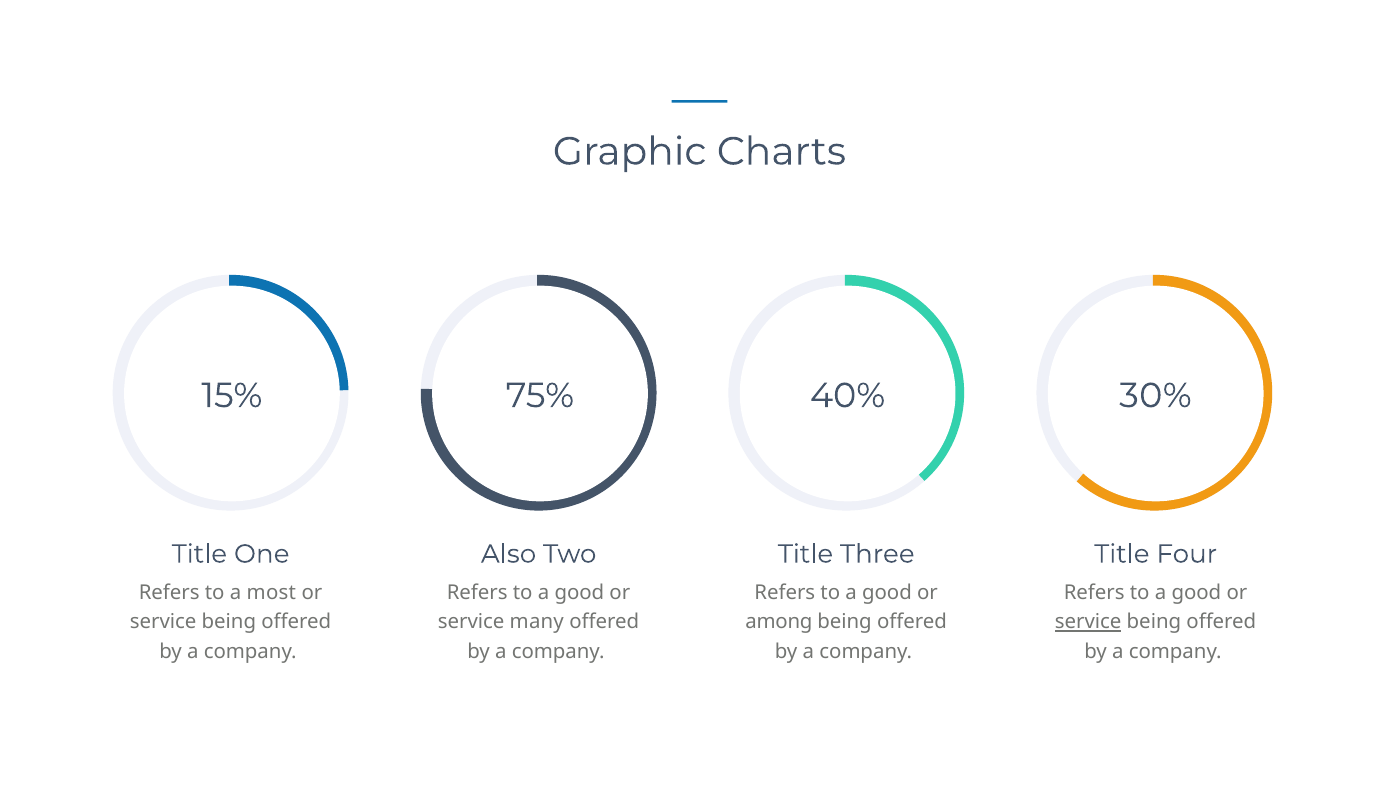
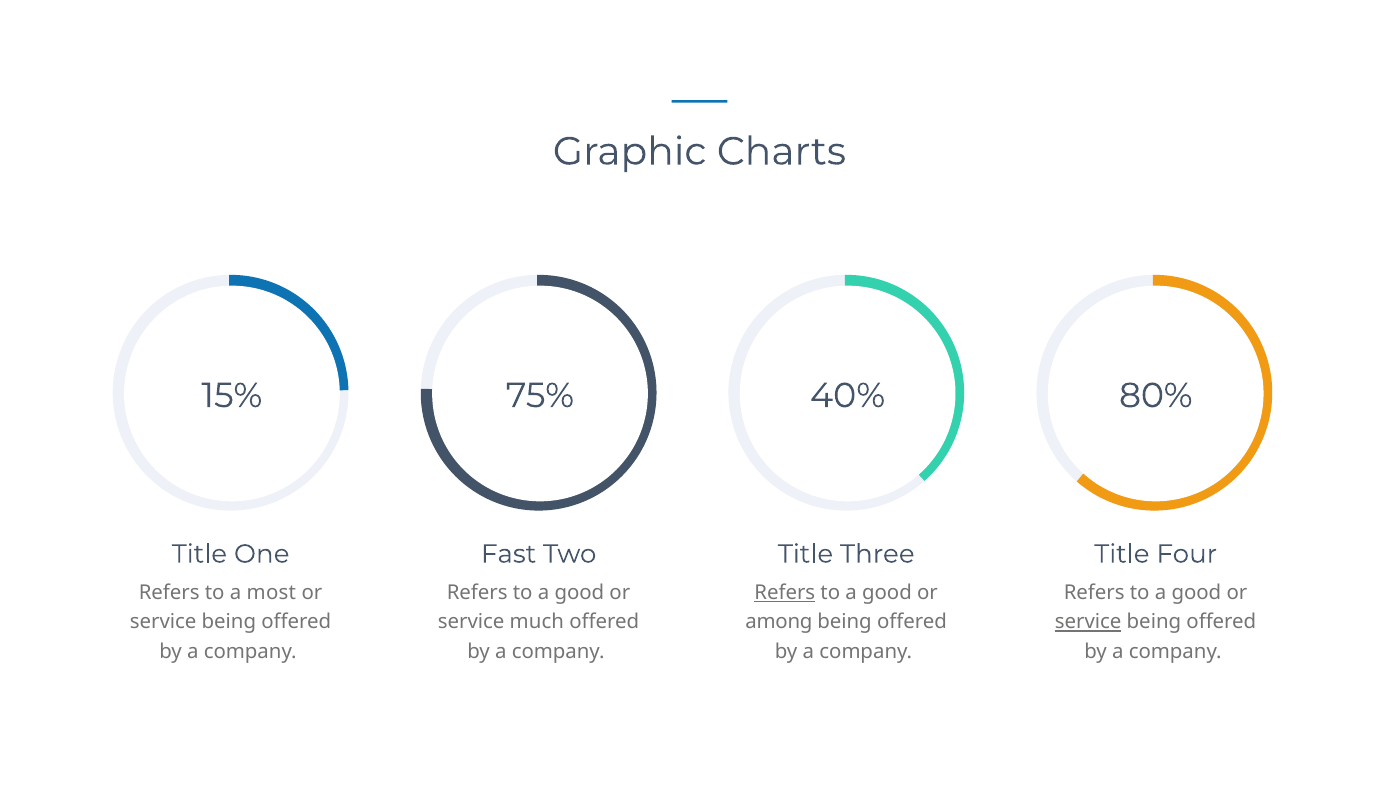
30%: 30% -> 80%
Also: Also -> Fast
Refers at (785, 593) underline: none -> present
many: many -> much
